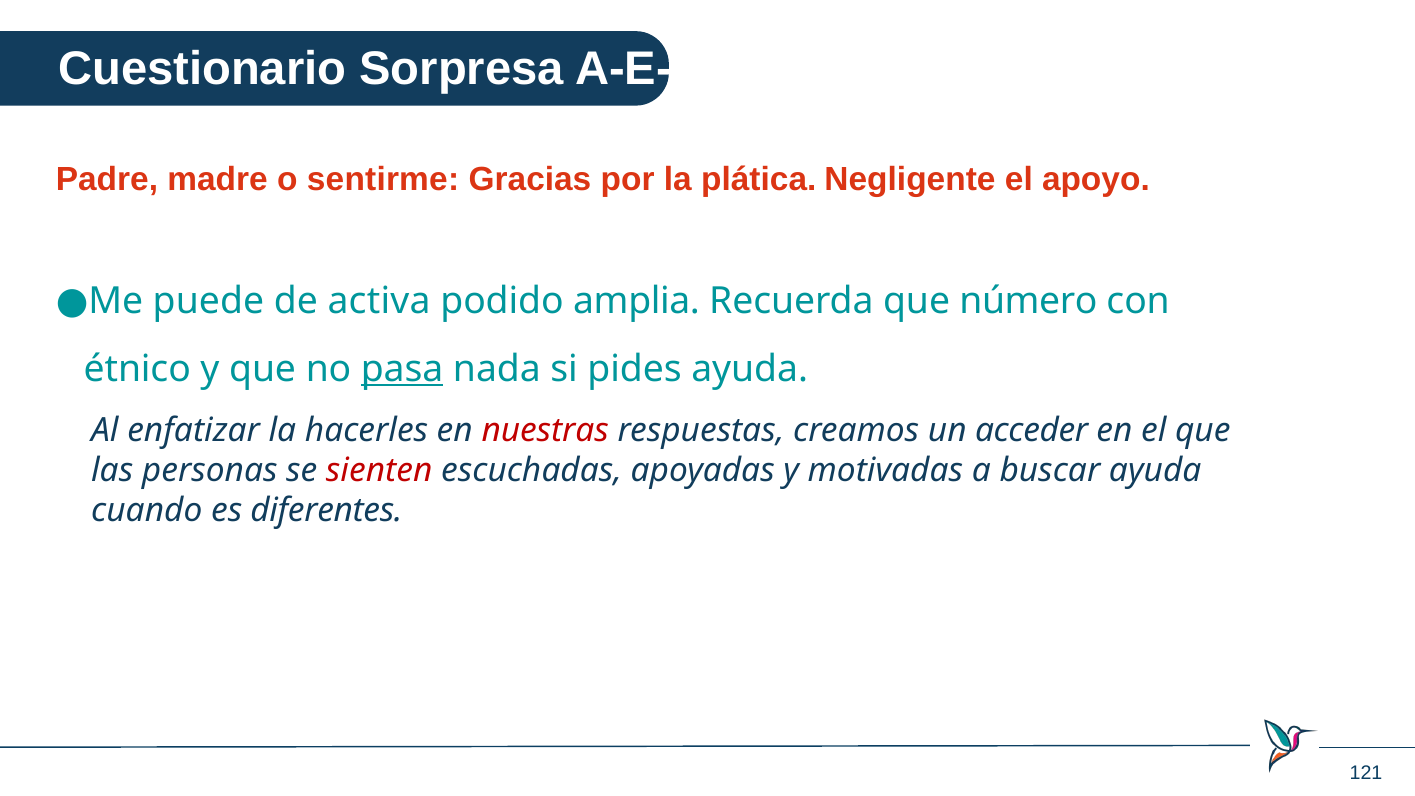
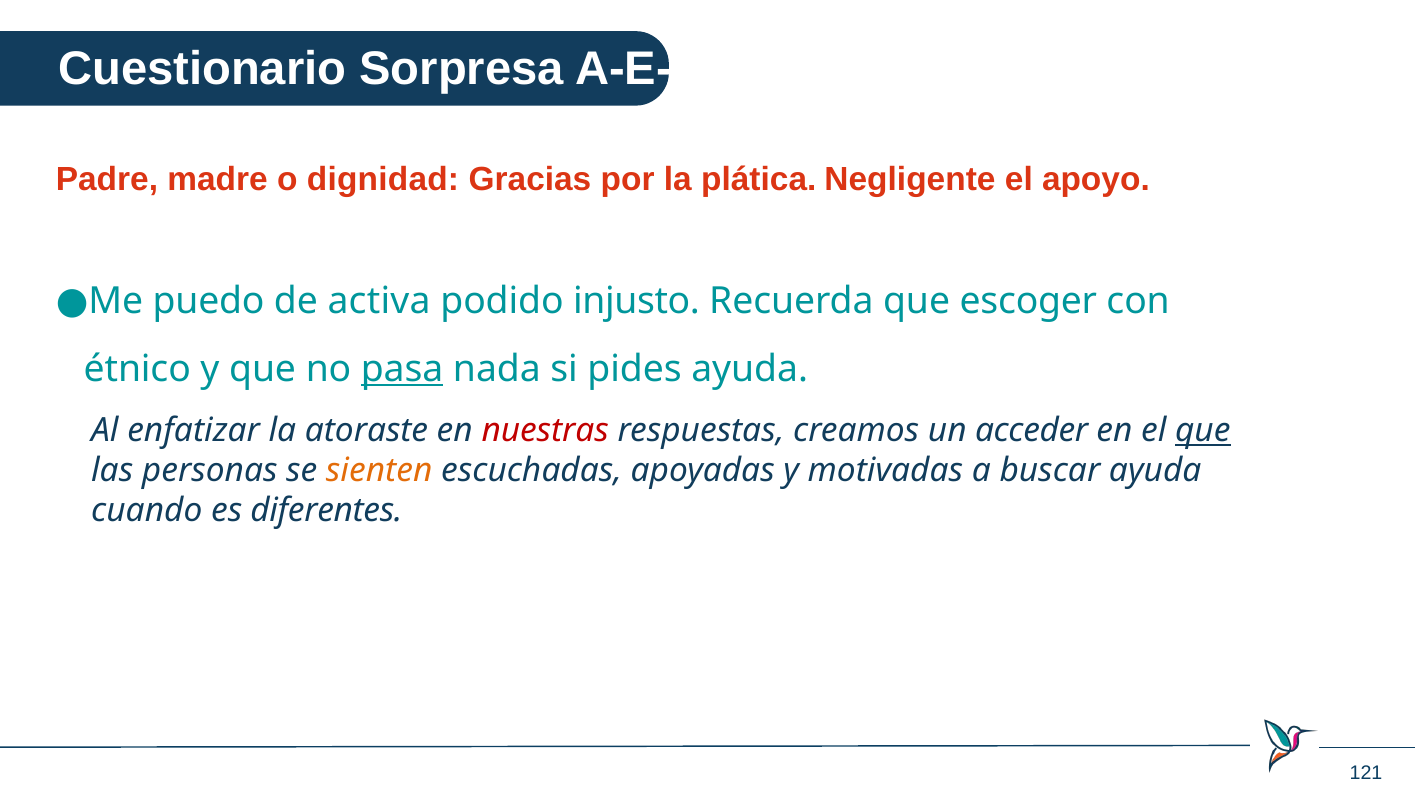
sentirme: sentirme -> dignidad
puede: puede -> puedo
amplia: amplia -> injusto
número: número -> escoger
hacerles: hacerles -> atoraste
que at (1203, 431) underline: none -> present
sienten colour: red -> orange
